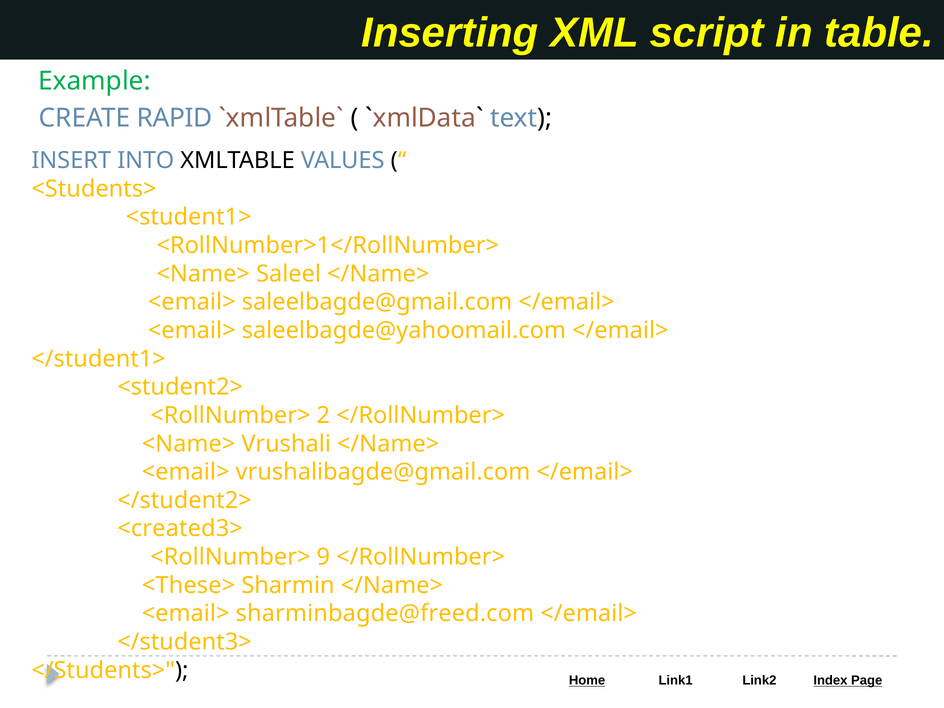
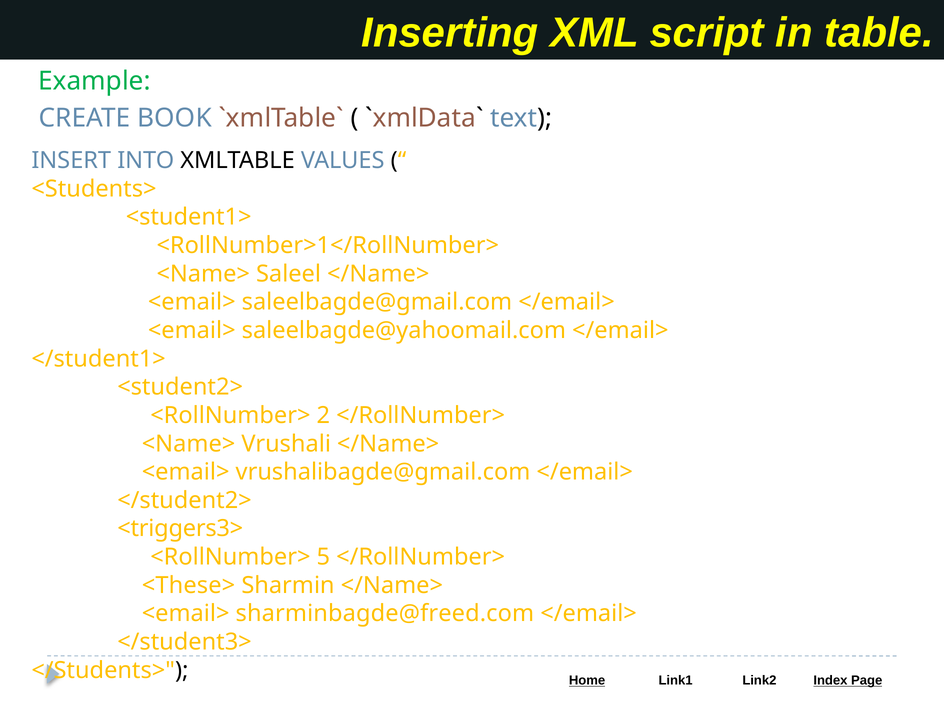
RAPID: RAPID -> BOOK
<created3>: <created3> -> <triggers3>
9: 9 -> 5
